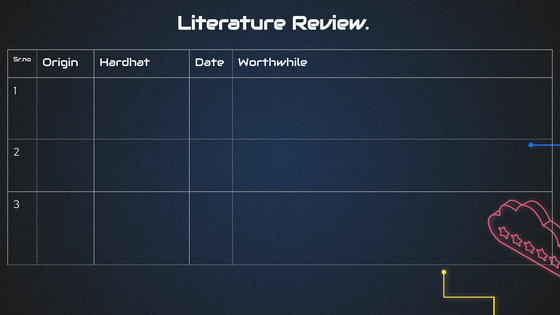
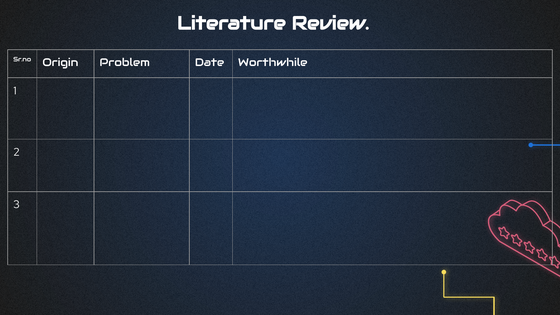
Hardhat: Hardhat -> Problem
